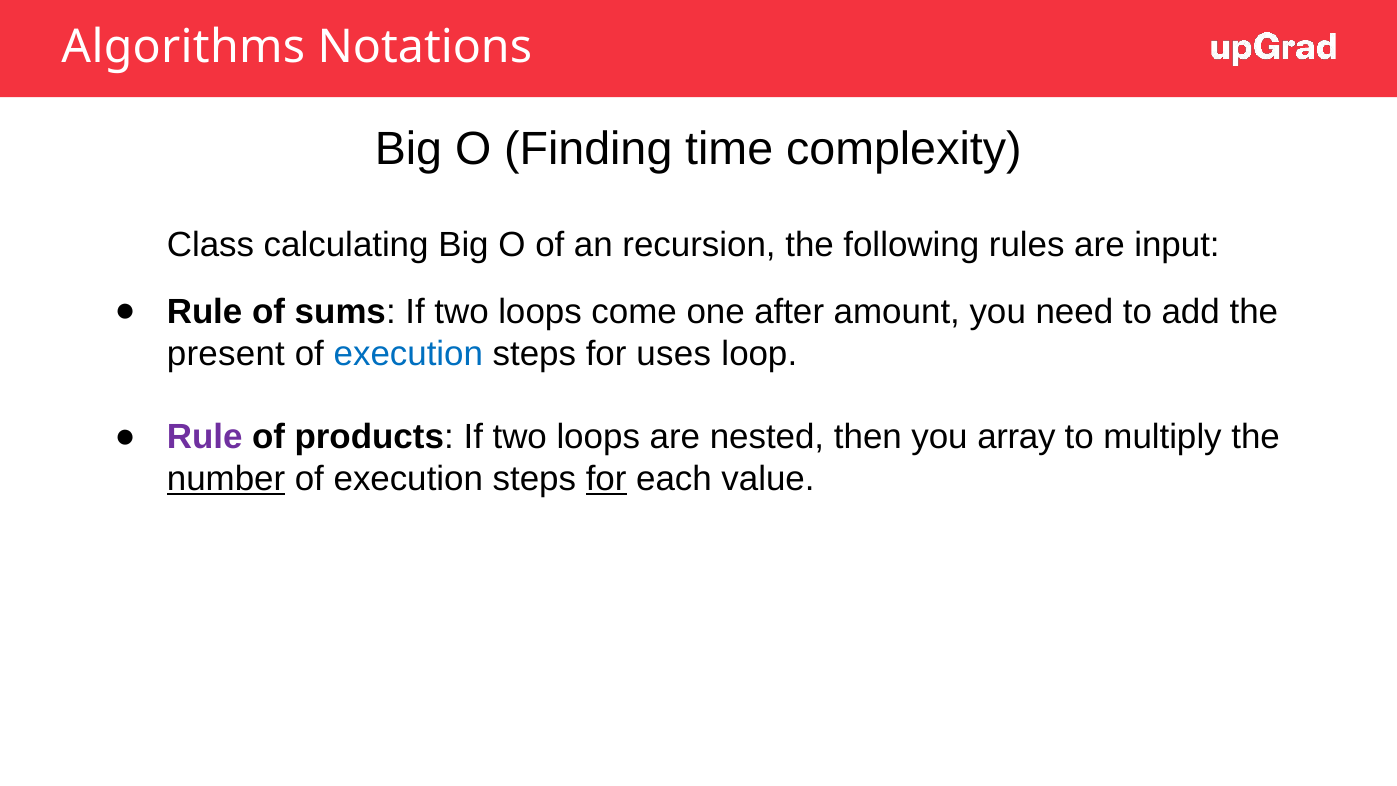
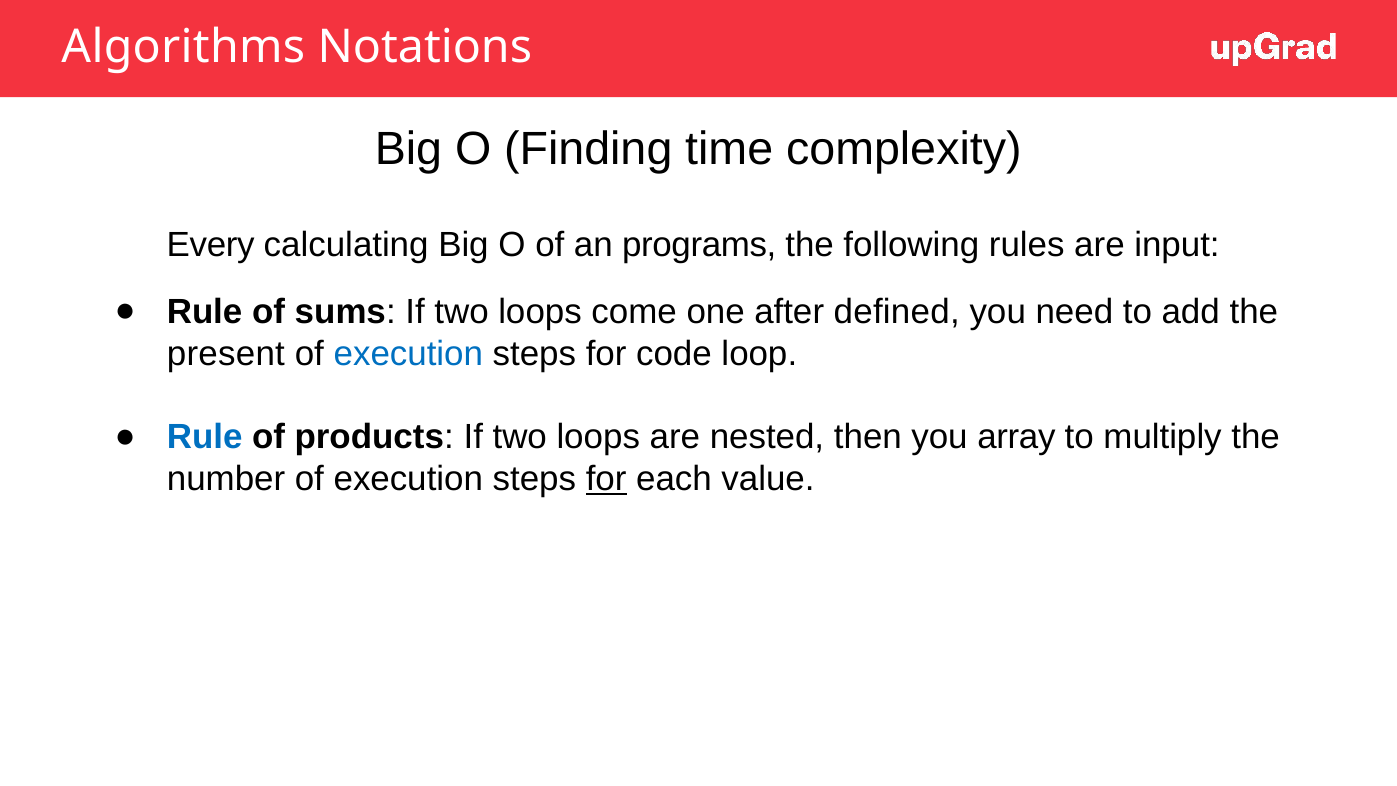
Class: Class -> Every
recursion: recursion -> programs
amount: amount -> defined
uses: uses -> code
Rule at (205, 437) colour: purple -> blue
number underline: present -> none
